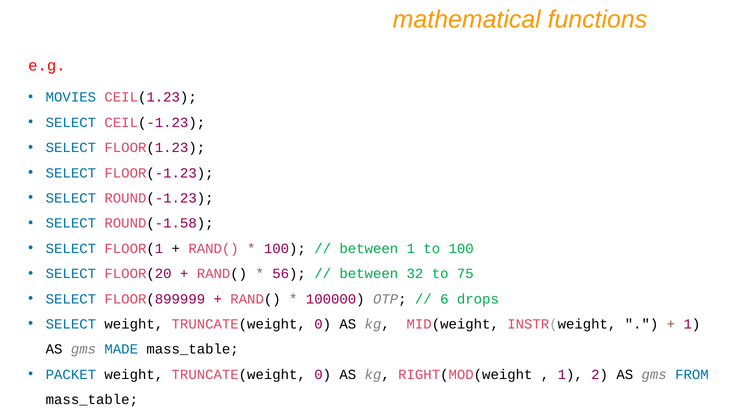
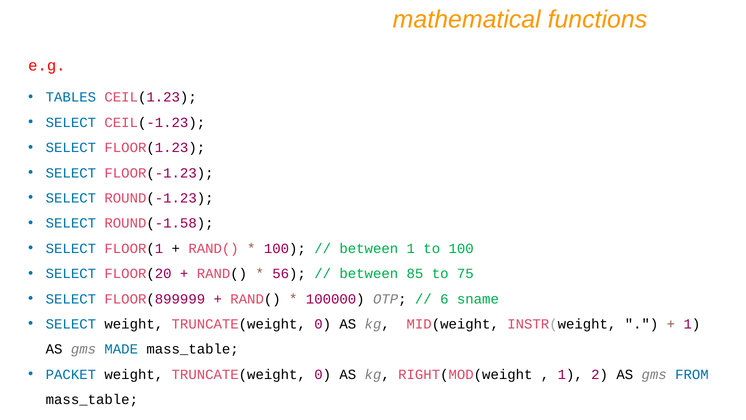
MOVIES: MOVIES -> TABLES
32: 32 -> 85
drops: drops -> sname
